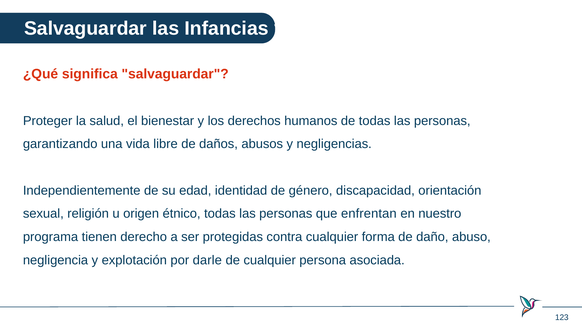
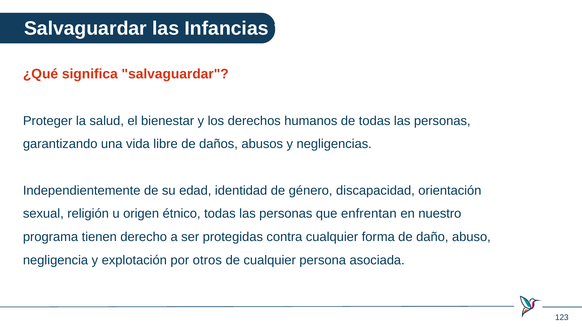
darle: darle -> otros
